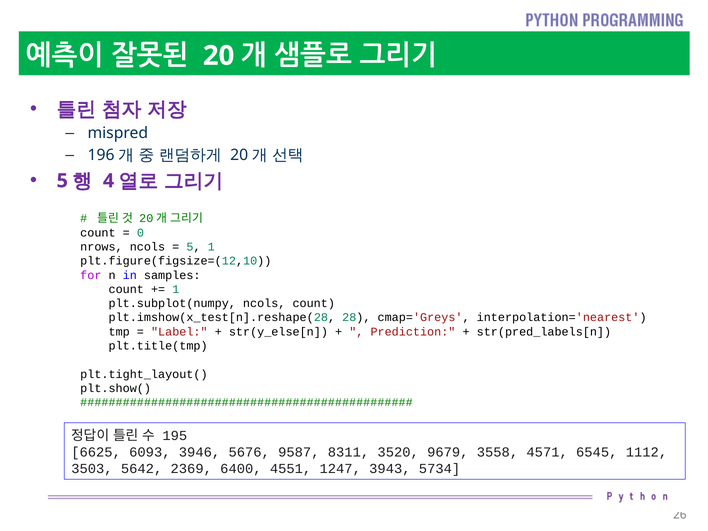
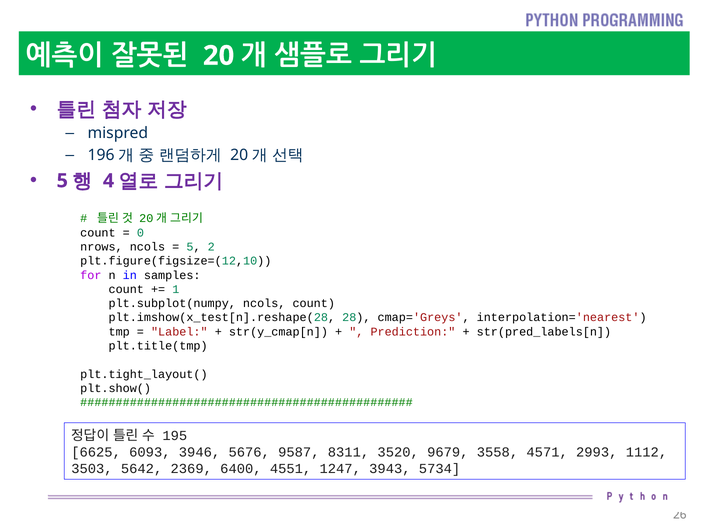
5 1: 1 -> 2
str(y_else[n: str(y_else[n -> str(y_cmap[n
6545: 6545 -> 2993
